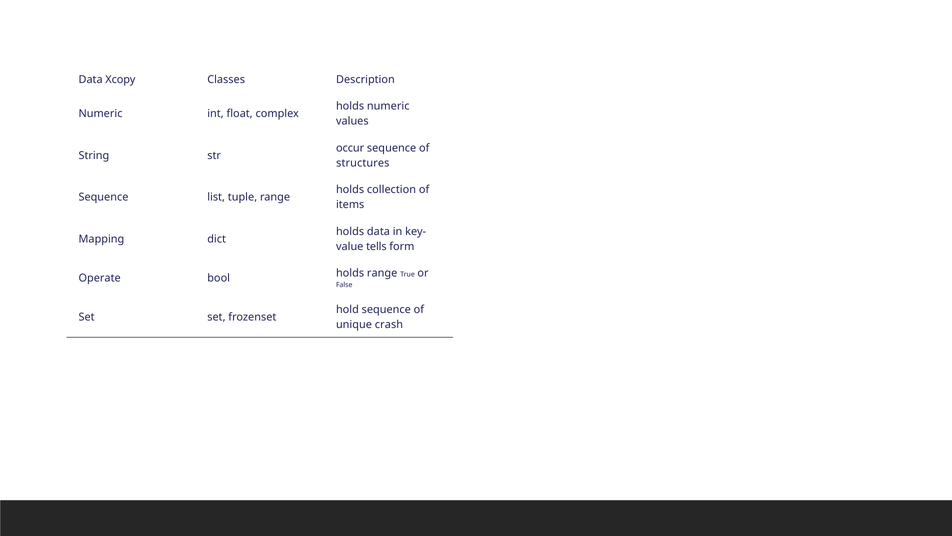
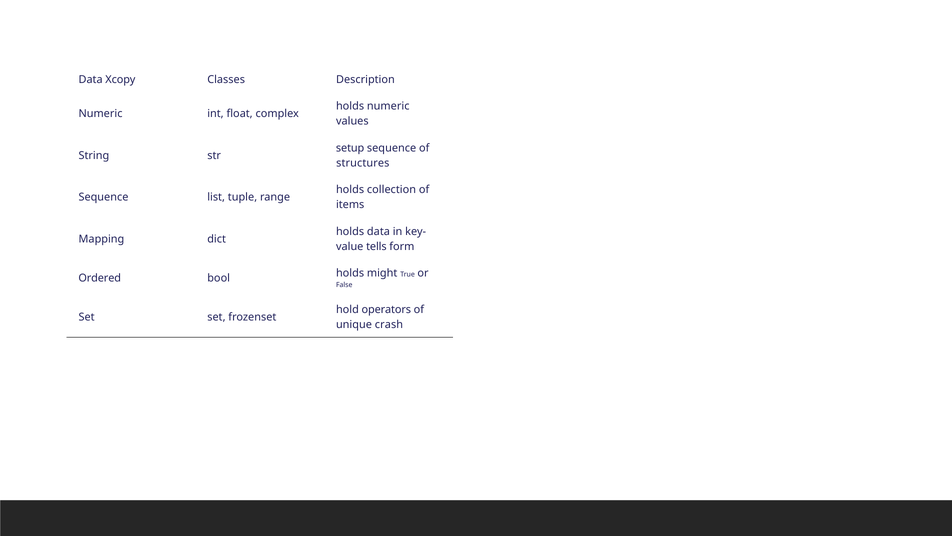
occur: occur -> setup
Operate: Operate -> Ordered
holds range: range -> might
hold sequence: sequence -> operators
